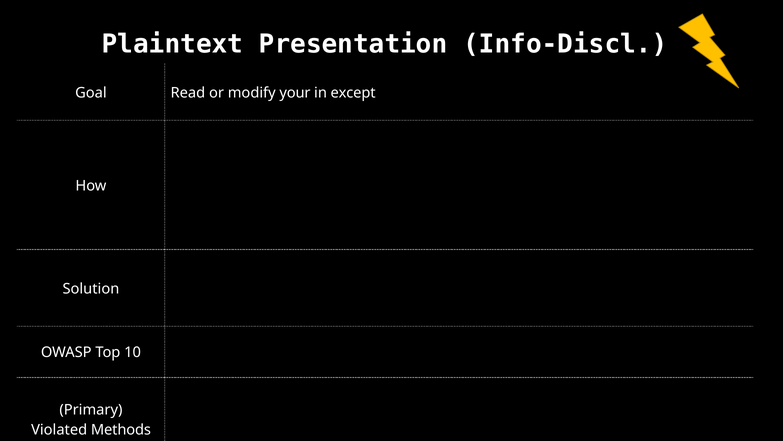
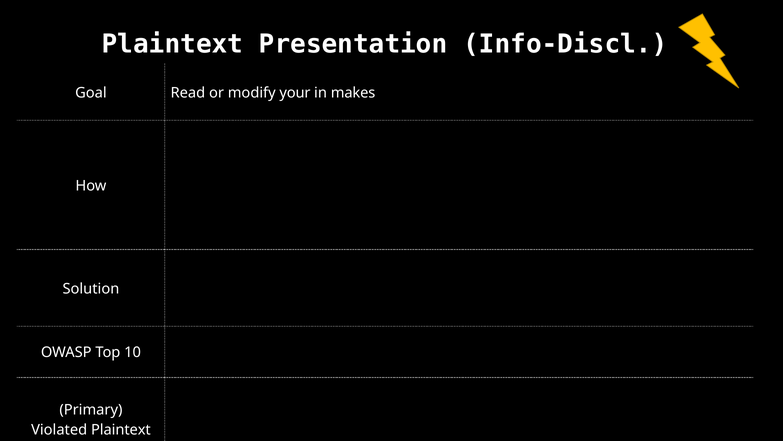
except: except -> makes
Violated Methods: Methods -> Plaintext
